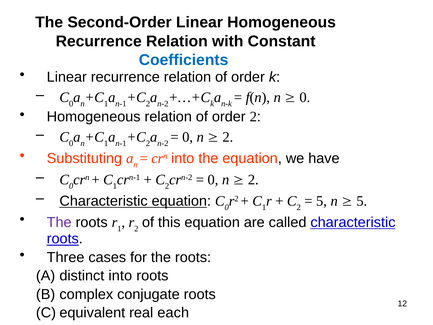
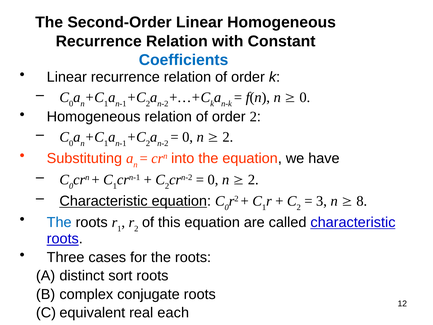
5 at (321, 201): 5 -> 3
5 at (362, 201): 5 -> 8
The at (59, 222) colour: purple -> blue
distinct into: into -> sort
